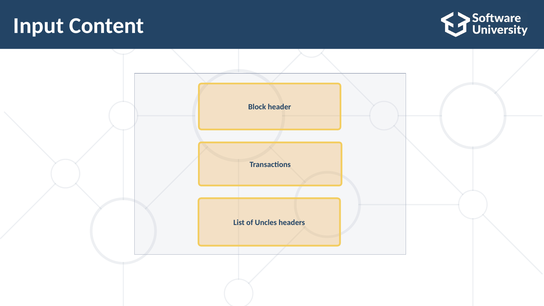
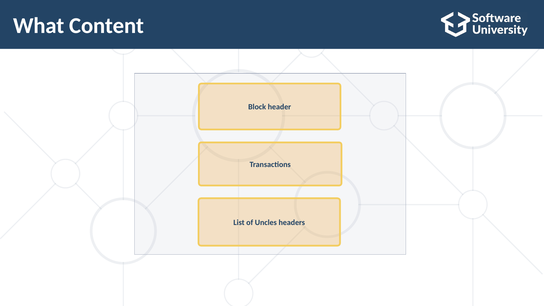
Input: Input -> What
